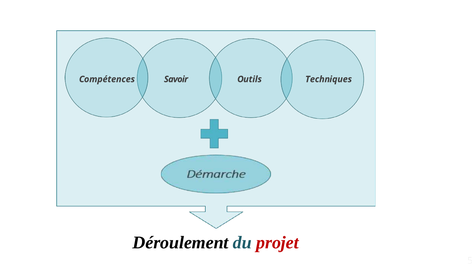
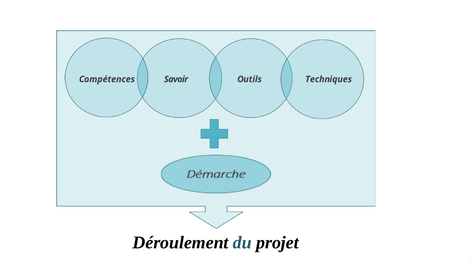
projet colour: red -> black
